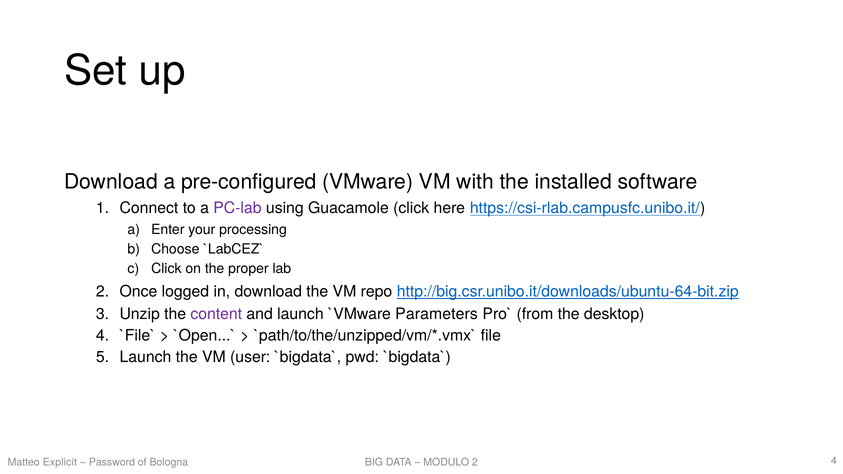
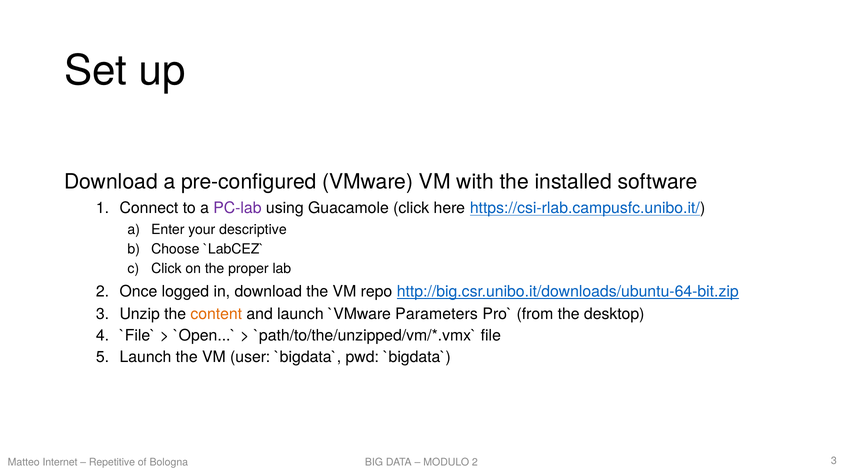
processing: processing -> descriptive
content colour: purple -> orange
Explicit: Explicit -> Internet
Password: Password -> Repetitive
Bologna 4: 4 -> 3
